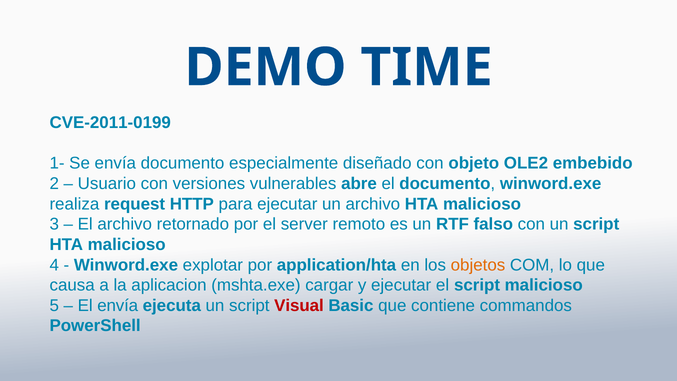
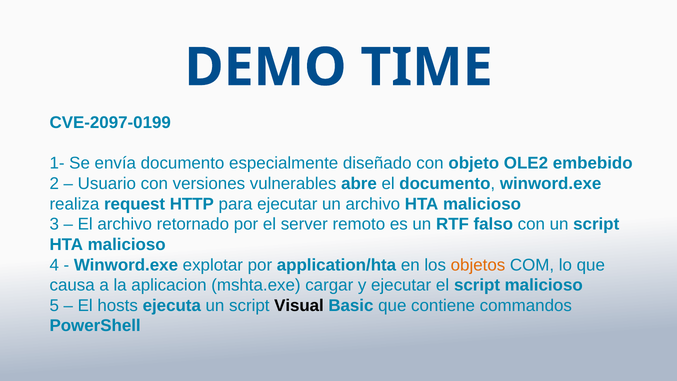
CVE-2011-0199: CVE-2011-0199 -> CVE-2097-0199
El envía: envía -> hosts
Visual colour: red -> black
